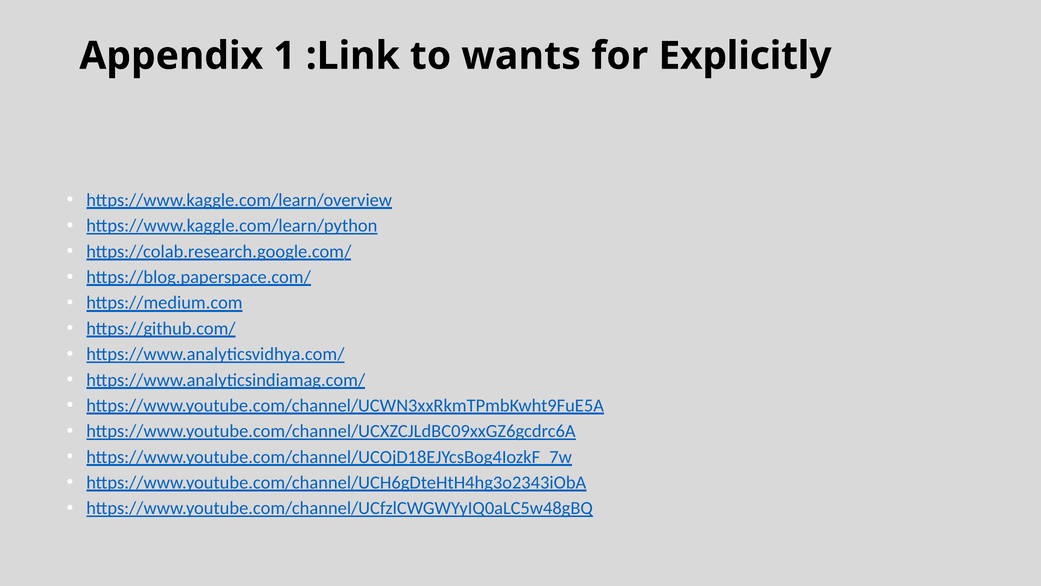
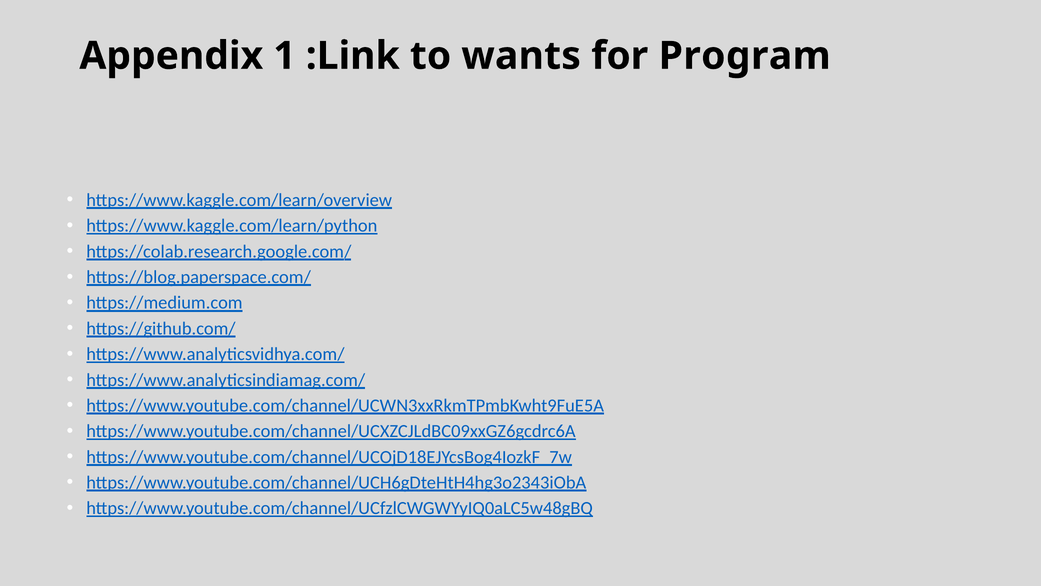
Explicitly: Explicitly -> Program
